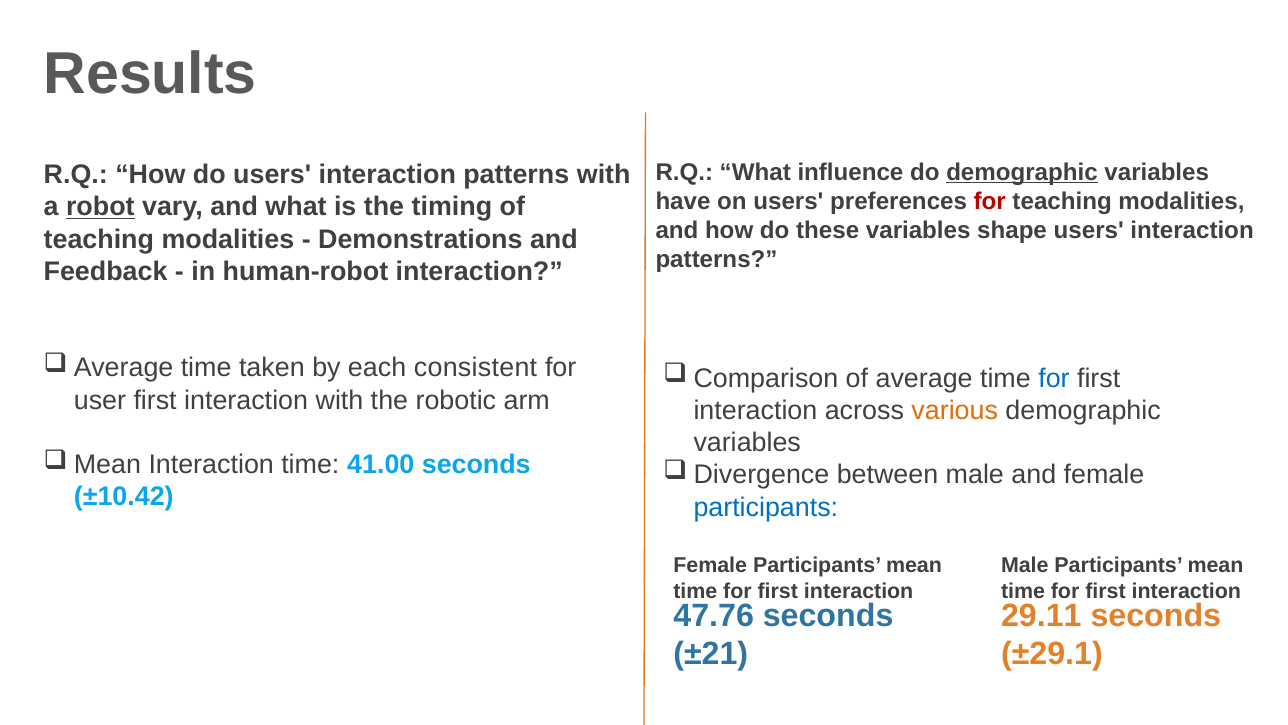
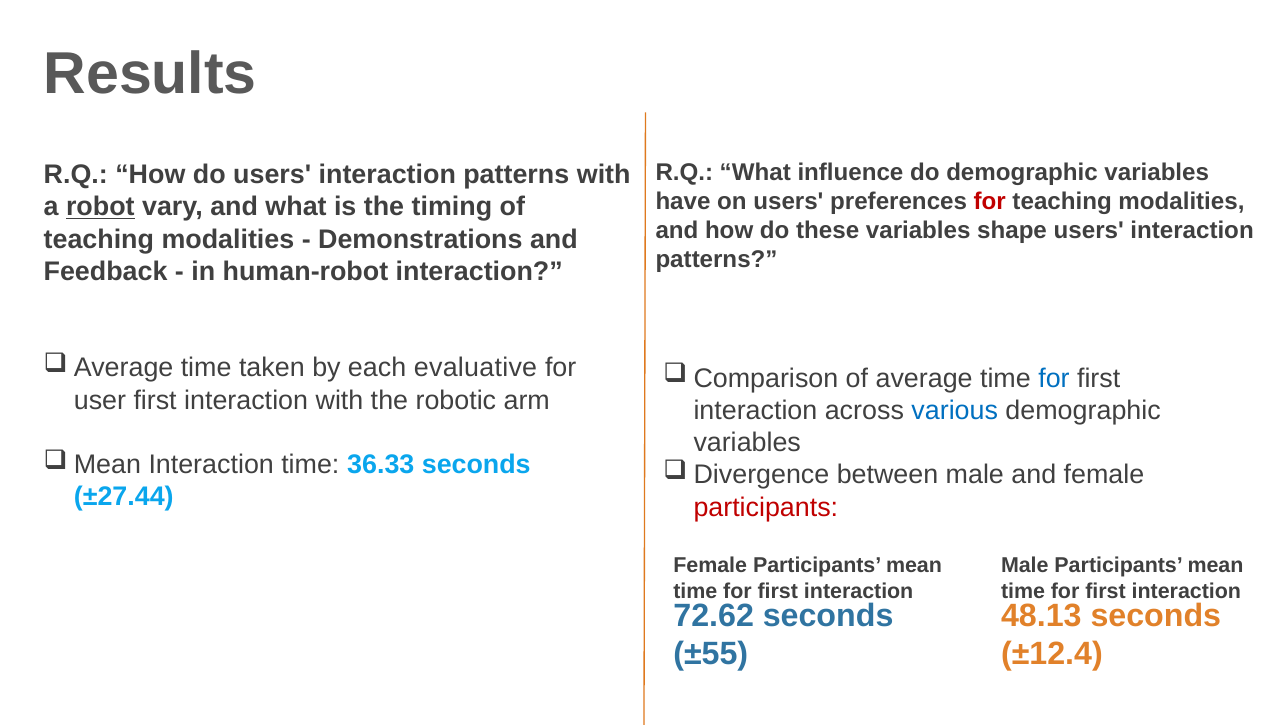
demographic at (1022, 172) underline: present -> none
consistent: consistent -> evaluative
various colour: orange -> blue
41.00: 41.00 -> 36.33
±10.42: ±10.42 -> ±27.44
participants at (766, 507) colour: blue -> red
47.76: 47.76 -> 72.62
29.11: 29.11 -> 48.13
±21: ±21 -> ±55
±29.1: ±29.1 -> ±12.4
